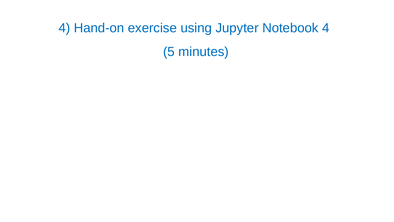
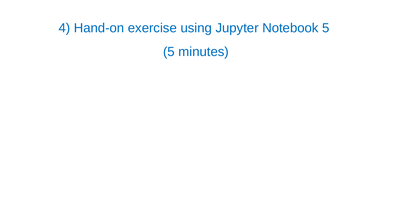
Notebook 4: 4 -> 5
